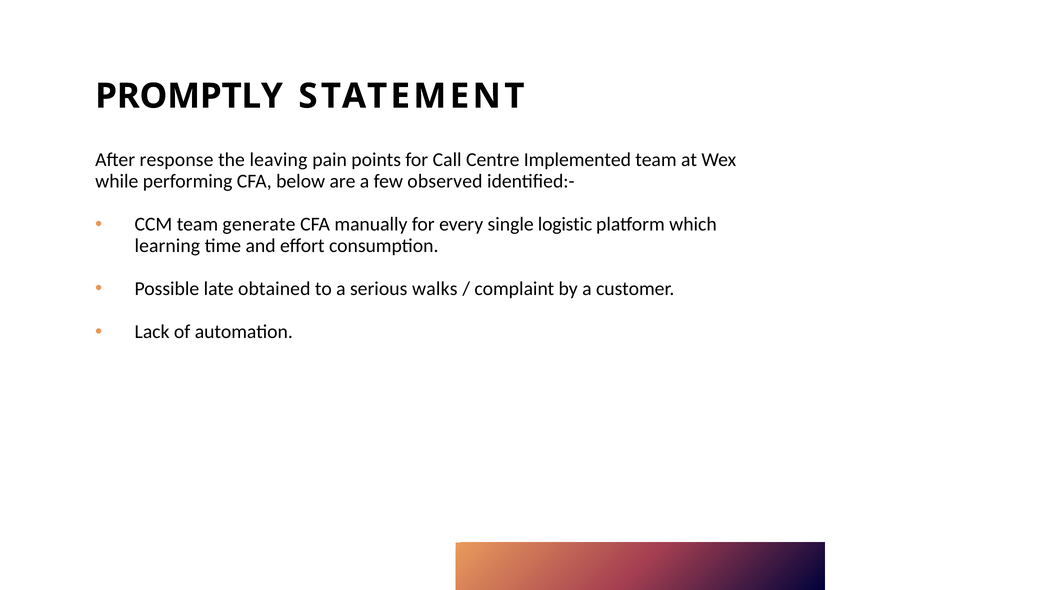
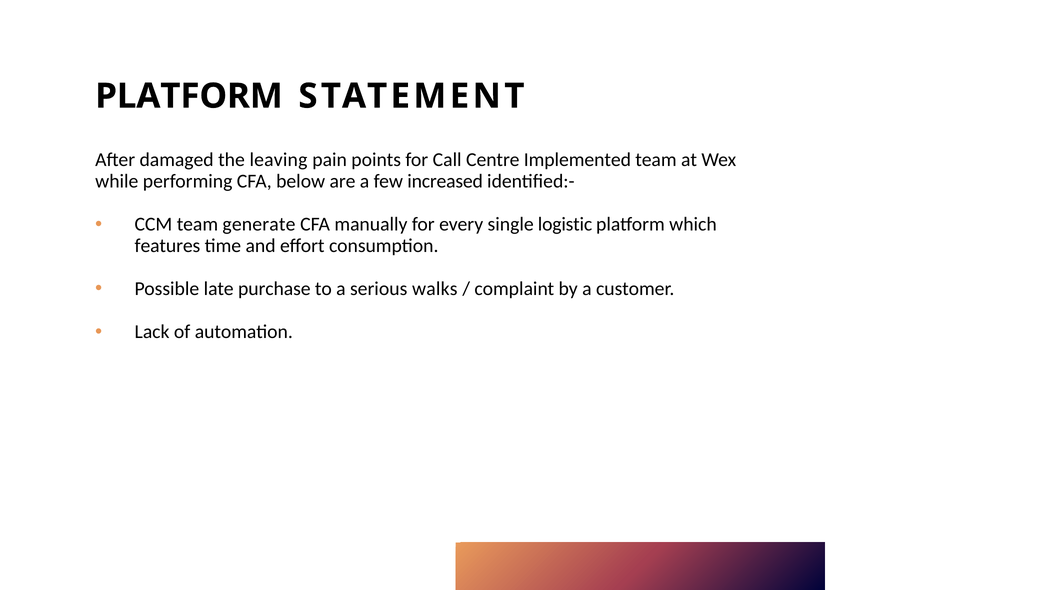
PROMPTLY at (189, 96): PROMPTLY -> PLATFORM
response: response -> damaged
observed: observed -> increased
learning: learning -> features
obtained: obtained -> purchase
